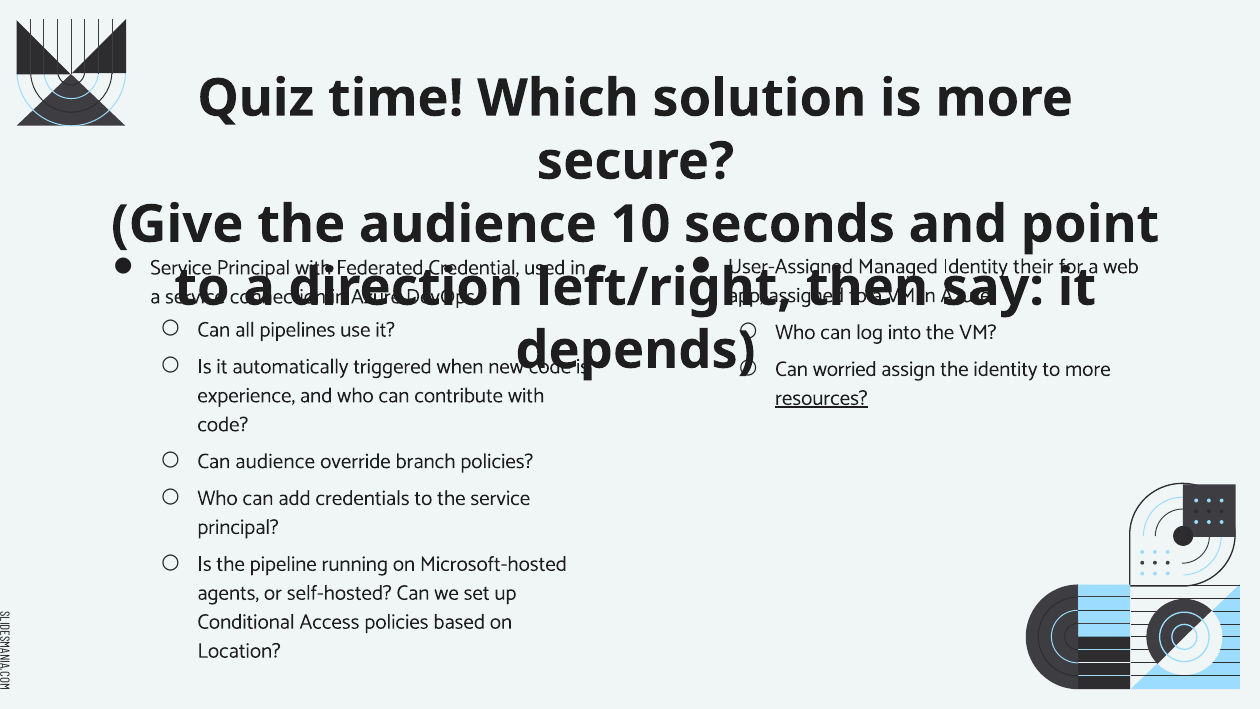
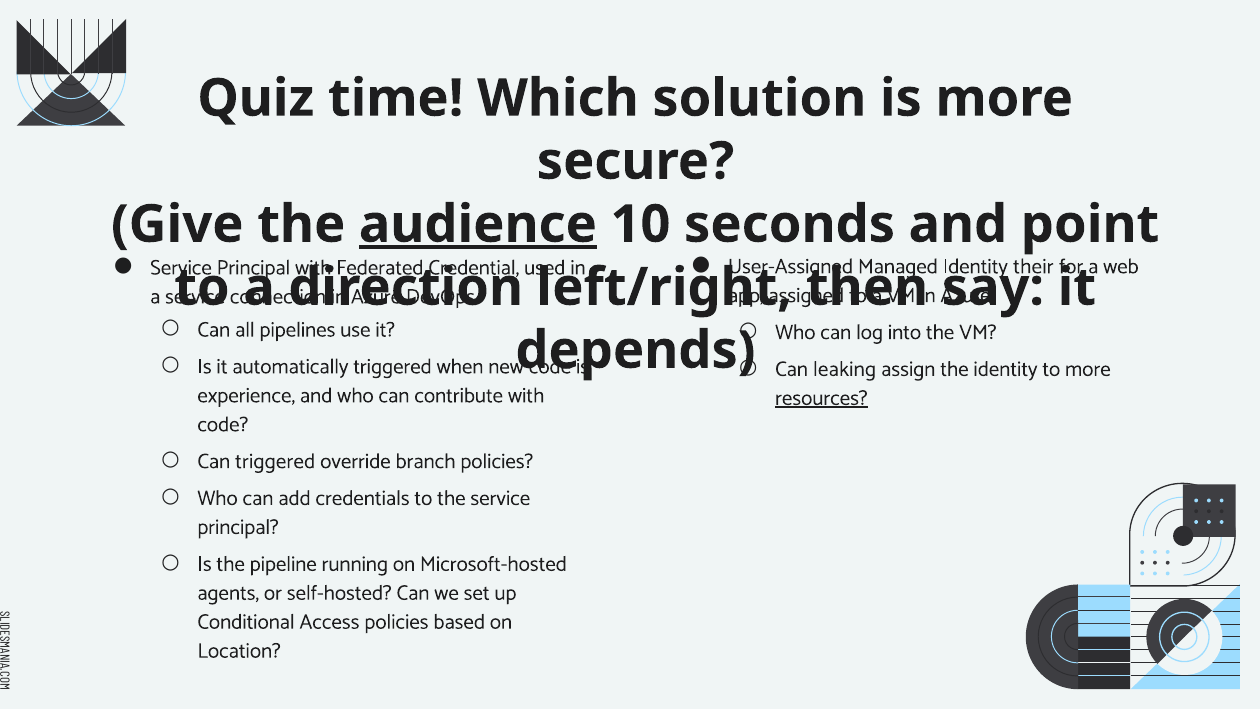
audience at (478, 224) underline: none -> present
worried: worried -> leaking
Can audience: audience -> triggered
